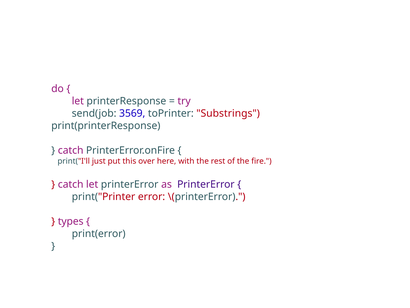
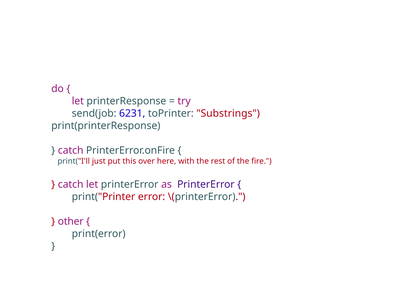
3569: 3569 -> 6231
types: types -> other
